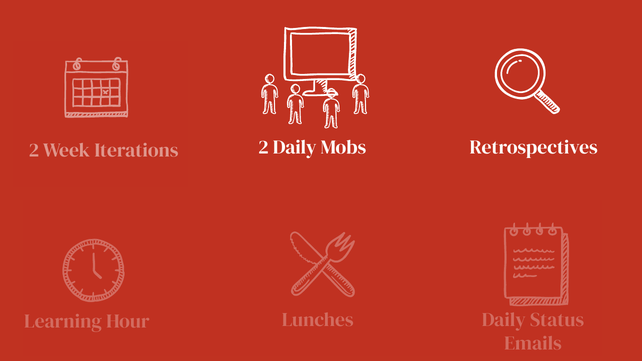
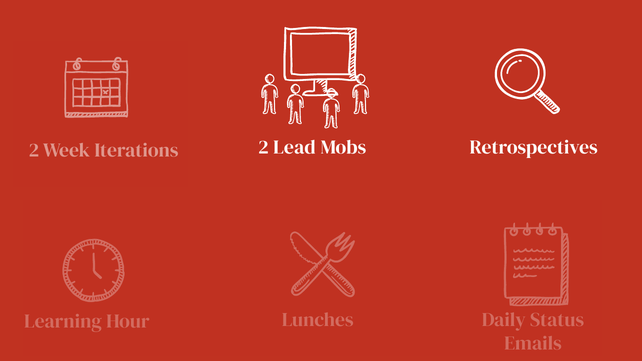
2 Daily: Daily -> Lead
